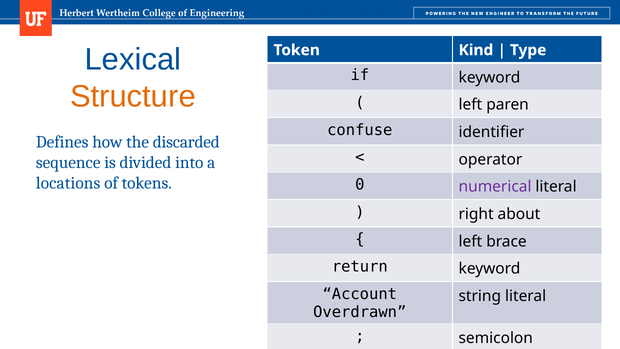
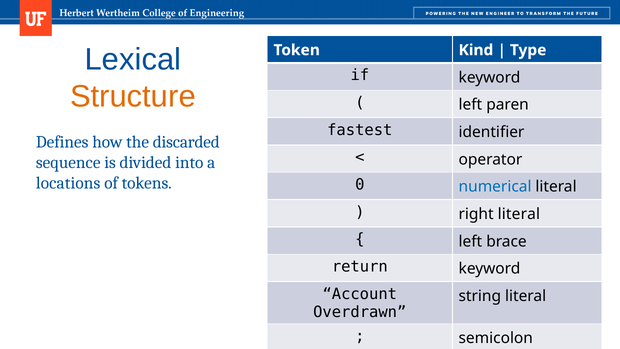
confuse: confuse -> fastest
numerical colour: purple -> blue
right about: about -> literal
